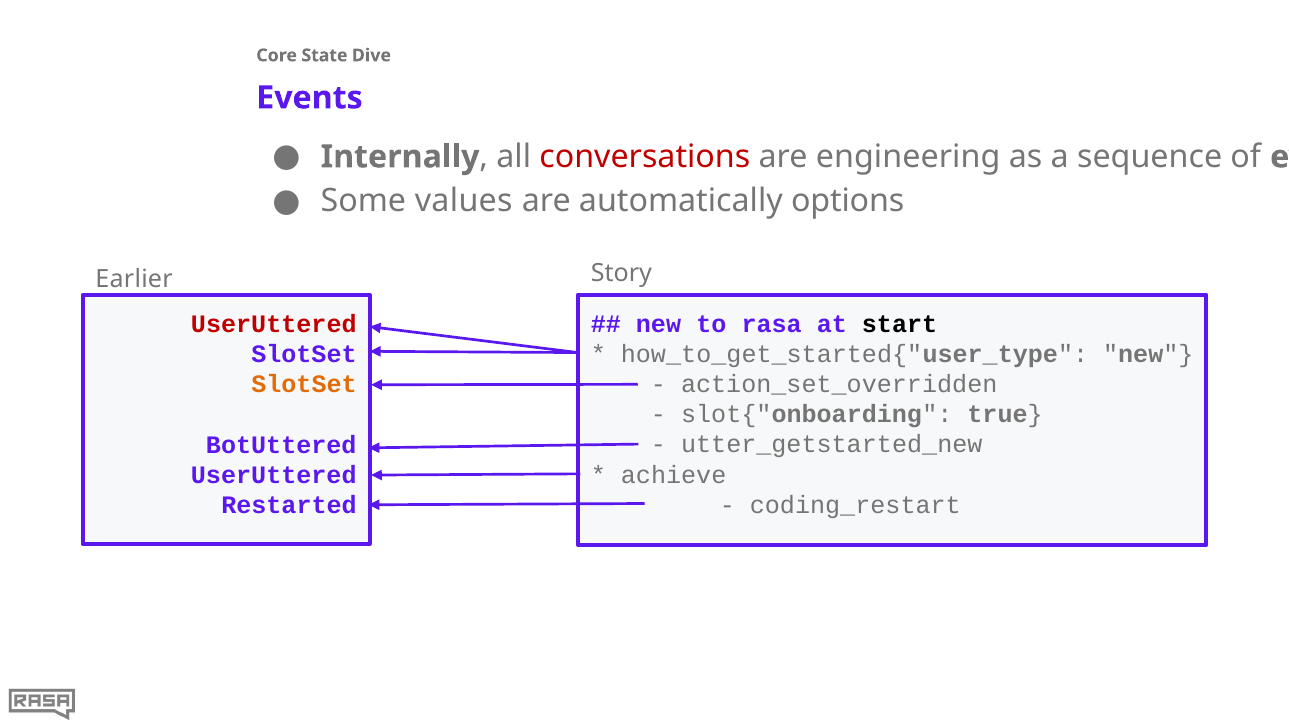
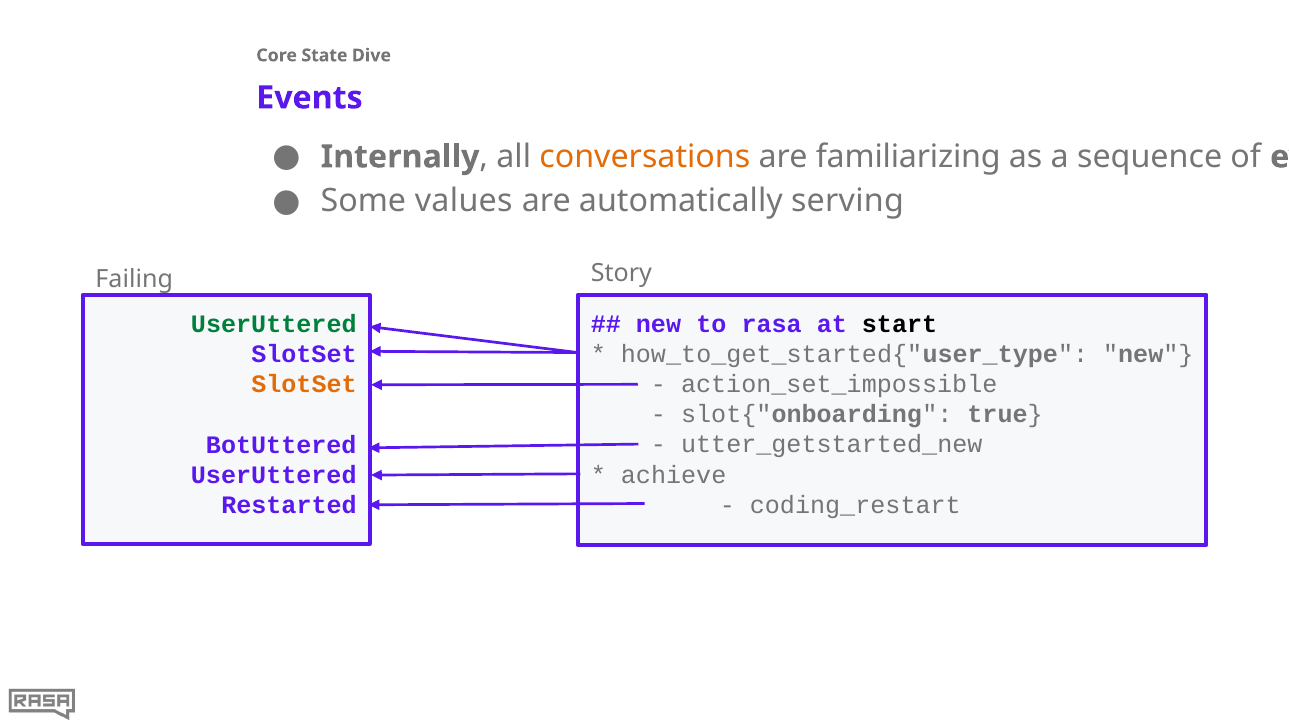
conversations colour: red -> orange
engineering: engineering -> familiarizing
options: options -> serving
Earlier: Earlier -> Failing
UserUttered at (274, 325) colour: red -> green
action_set_overridden: action_set_overridden -> action_set_impossible
